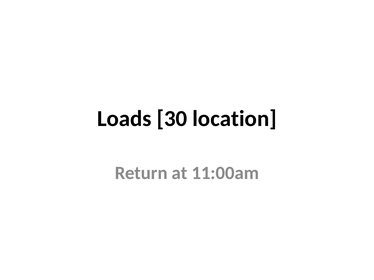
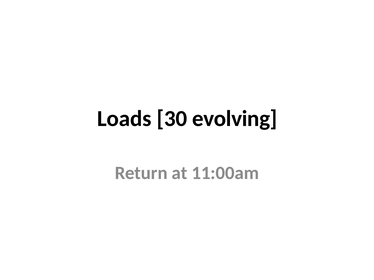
location: location -> evolving
